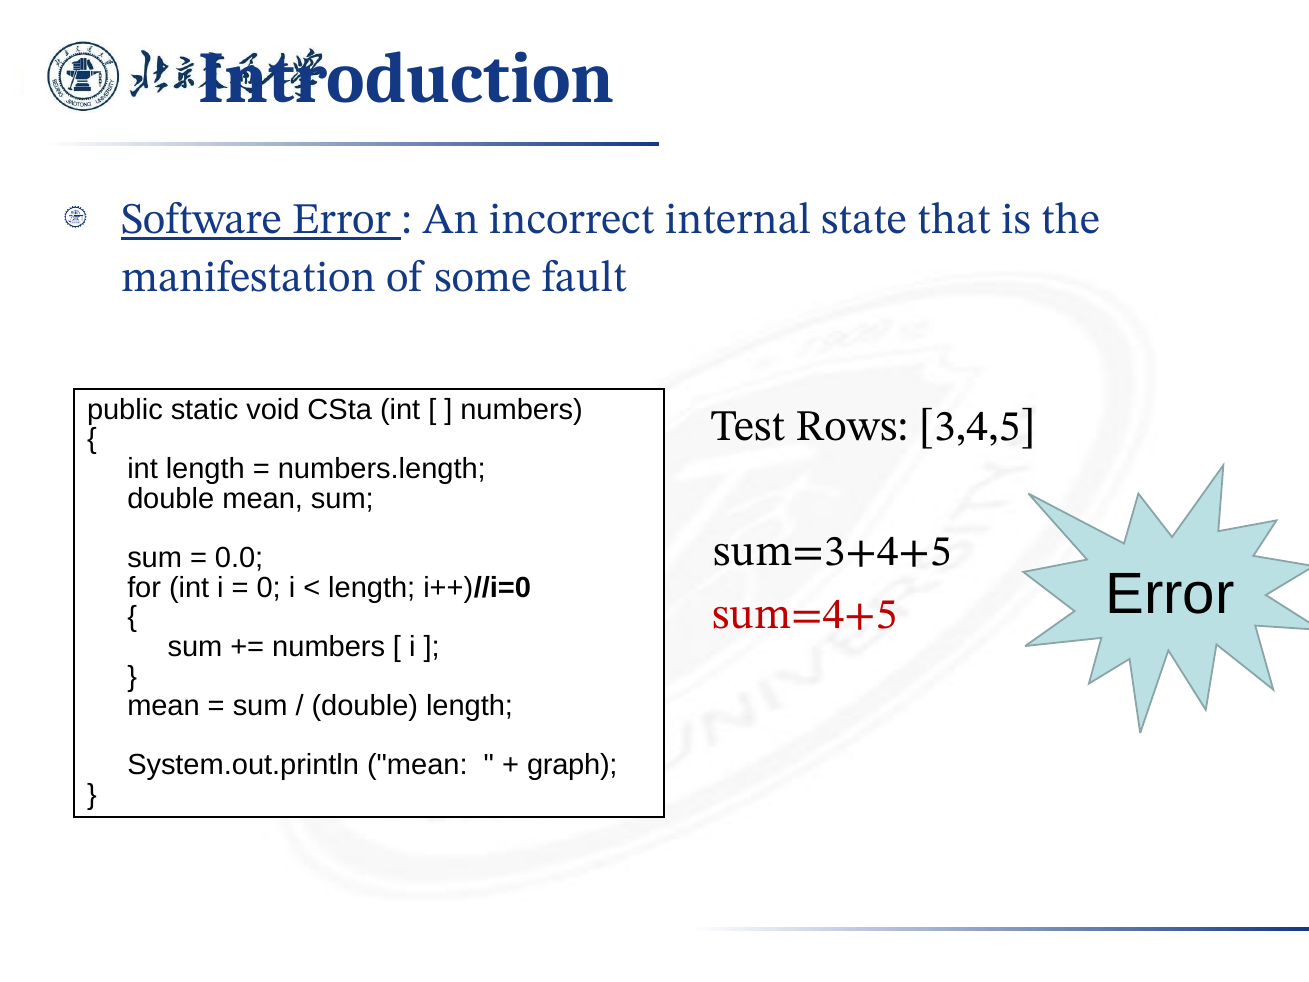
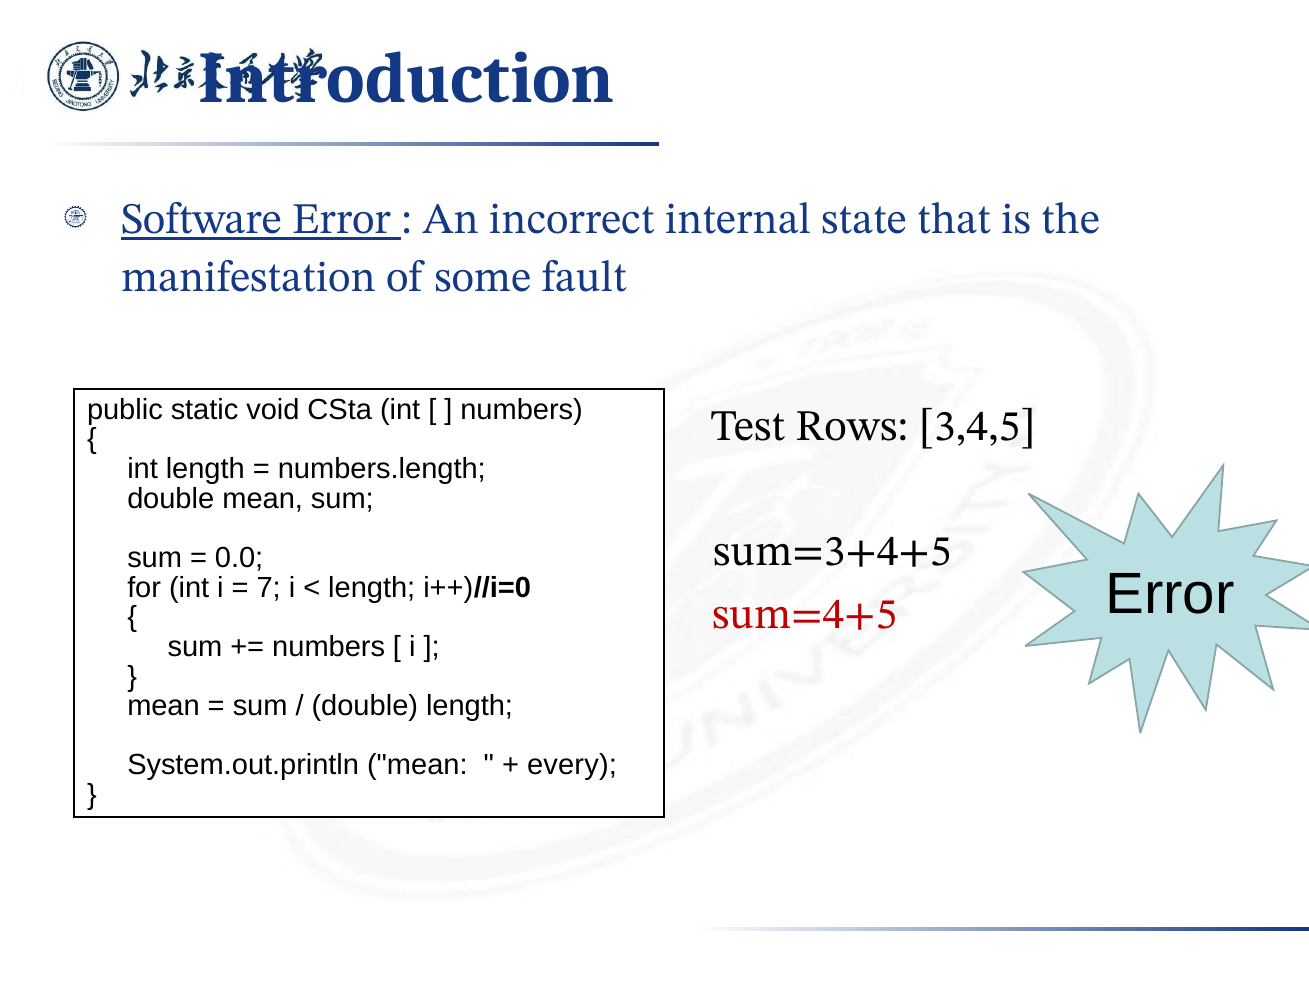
0: 0 -> 7
graph: graph -> every
